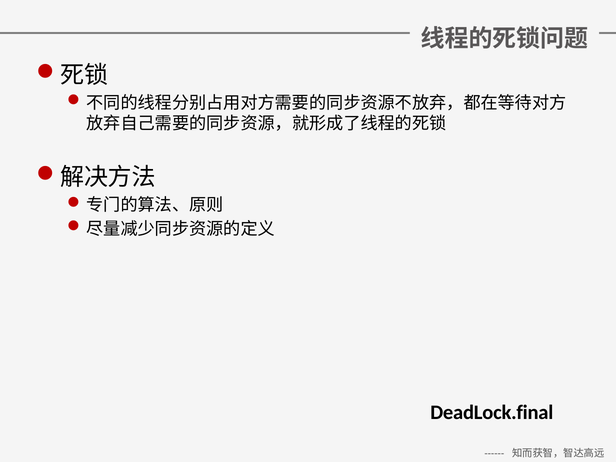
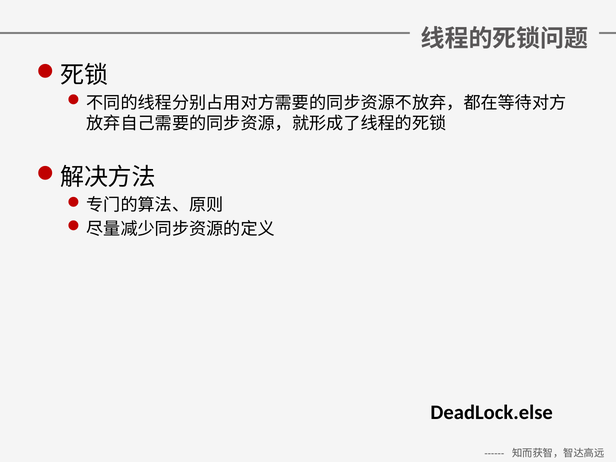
DeadLock.final: DeadLock.final -> DeadLock.else
